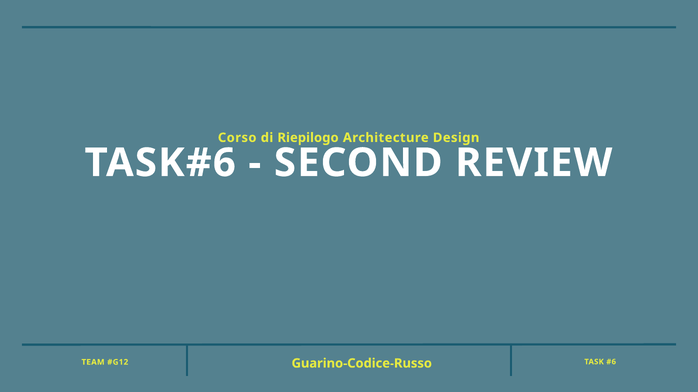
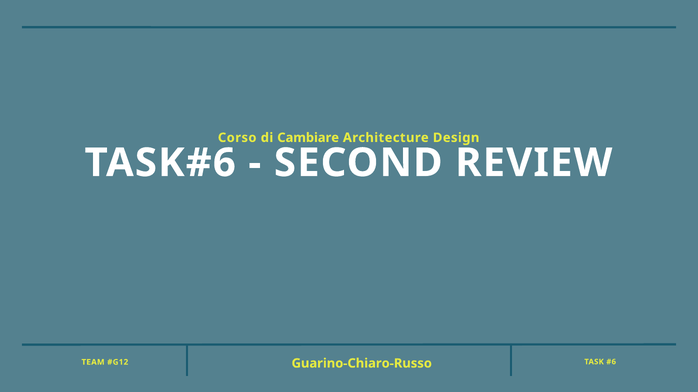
Riepilogo: Riepilogo -> Cambiare
Guarino-Codice-Russo: Guarino-Codice-Russo -> Guarino-Chiaro-Russo
